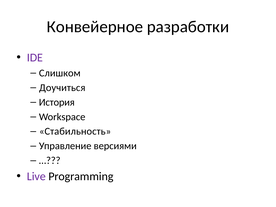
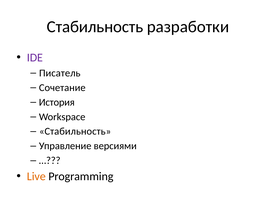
Конвейерное at (95, 27): Конвейерное -> Стабильность
Слишком: Слишком -> Писатель
Доучиться: Доучиться -> Сочетание
Live colour: purple -> orange
